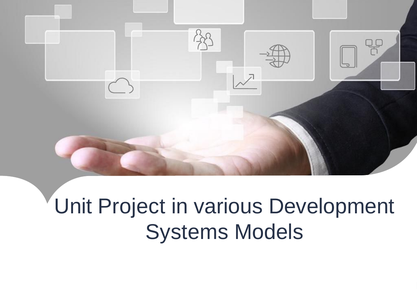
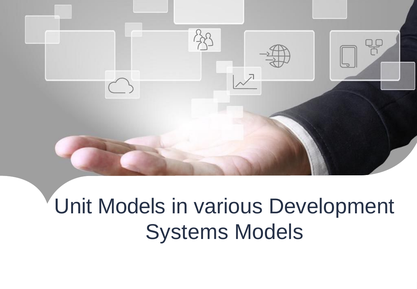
Unit Project: Project -> Models
